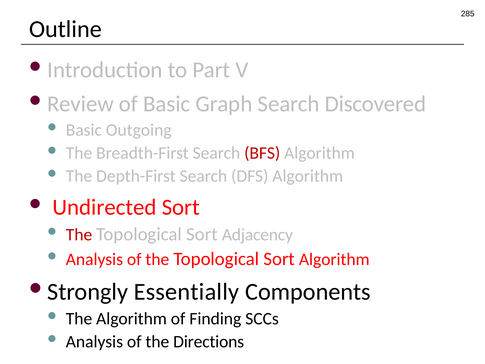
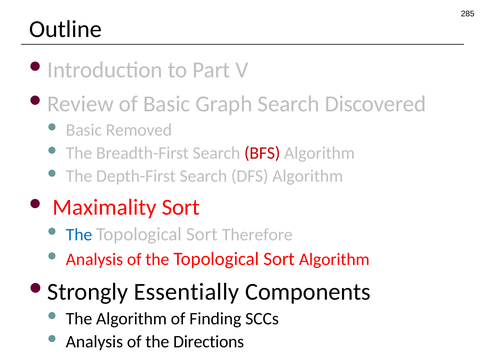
Outgoing: Outgoing -> Removed
Undirected: Undirected -> Maximality
The at (79, 235) colour: red -> blue
Adjacency: Adjacency -> Therefore
